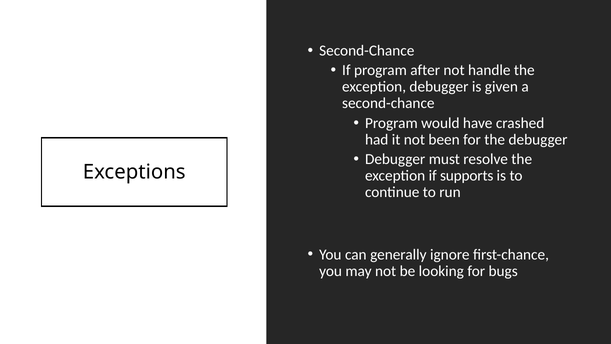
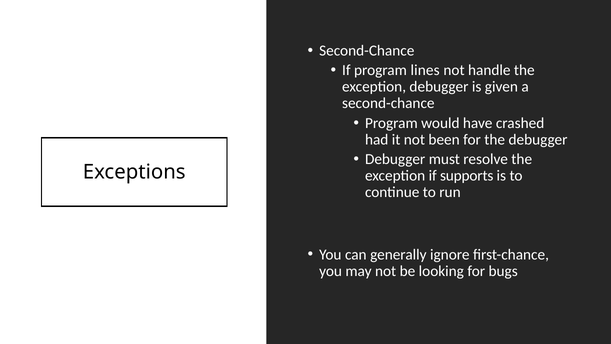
after: after -> lines
